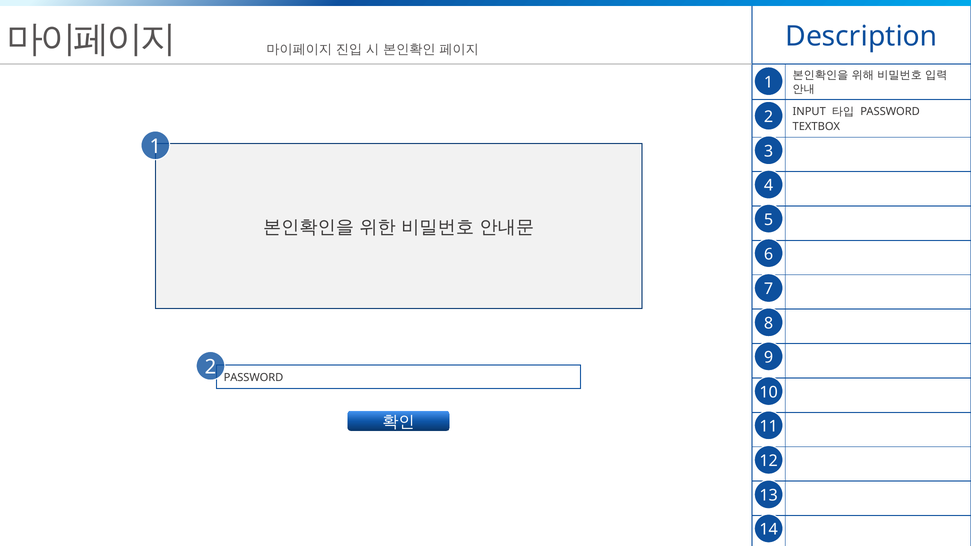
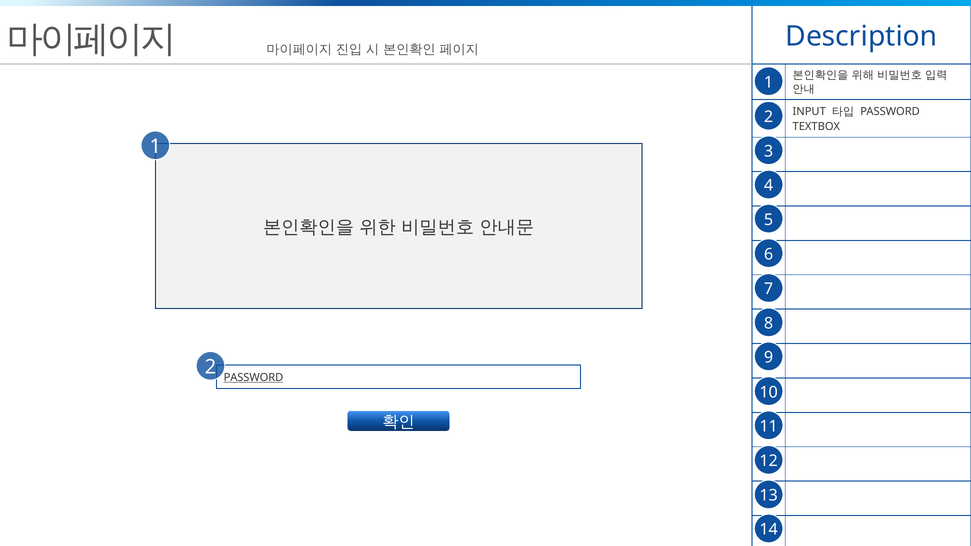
PASSWORD at (253, 378) underline: none -> present
